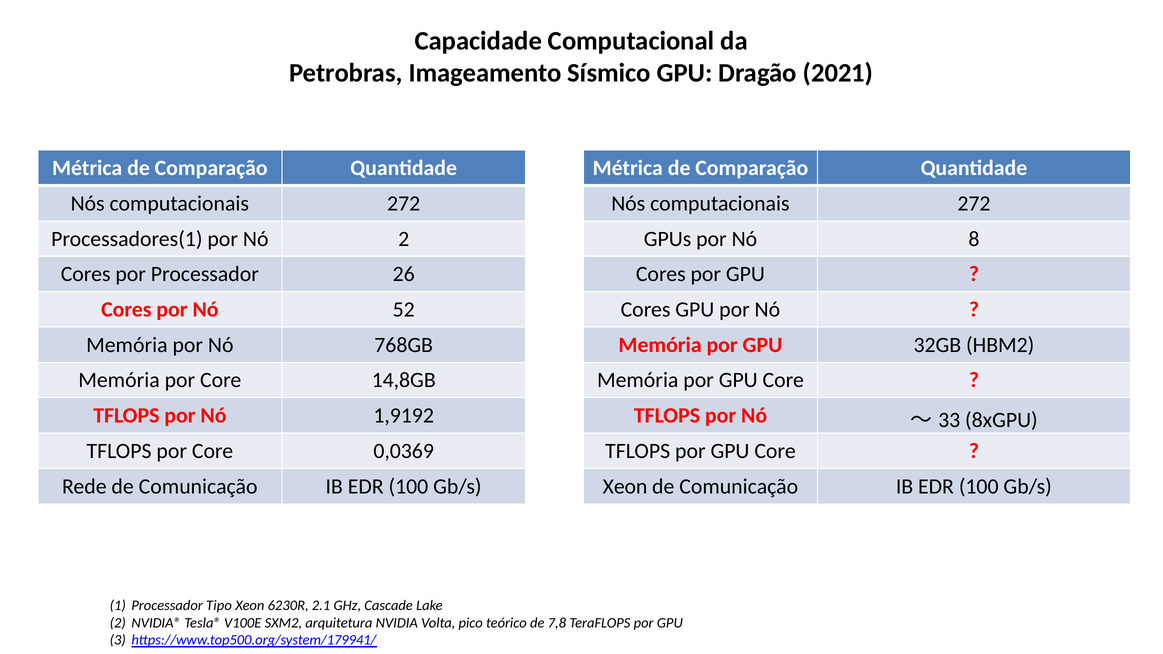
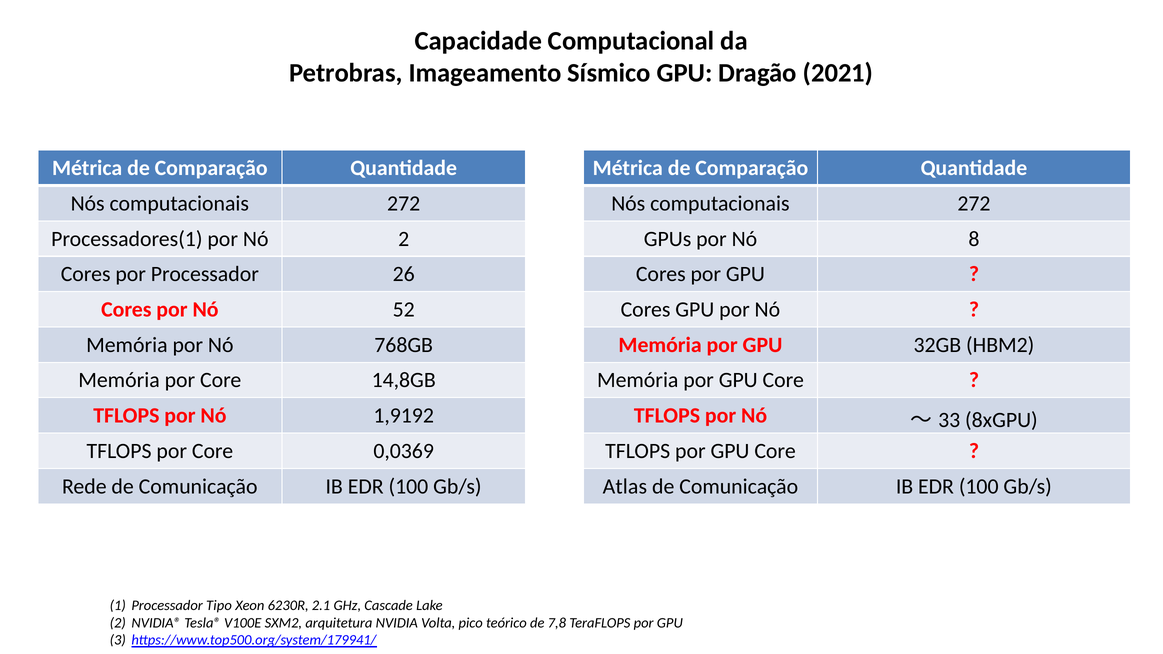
Xeon at (625, 486): Xeon -> Atlas
